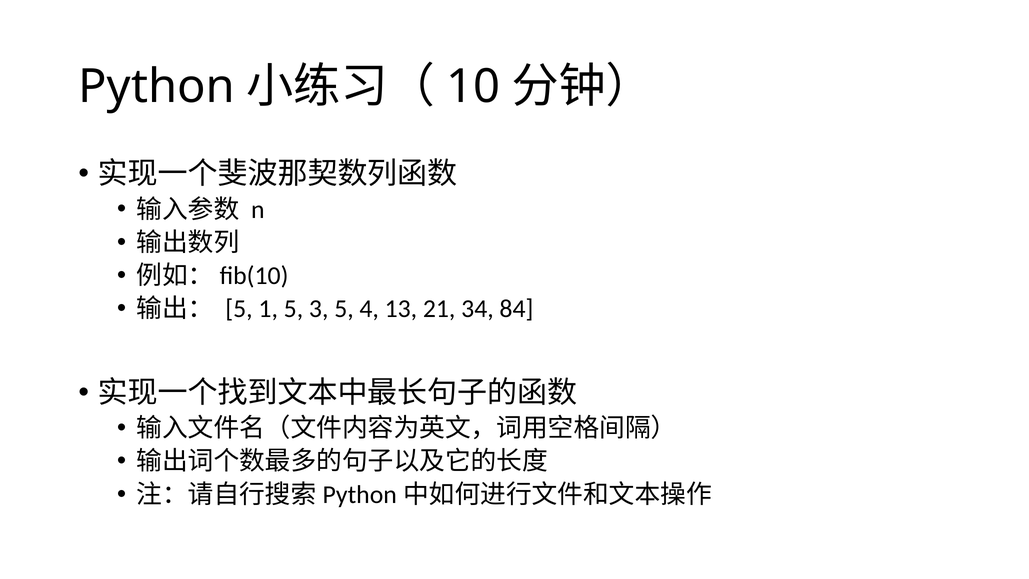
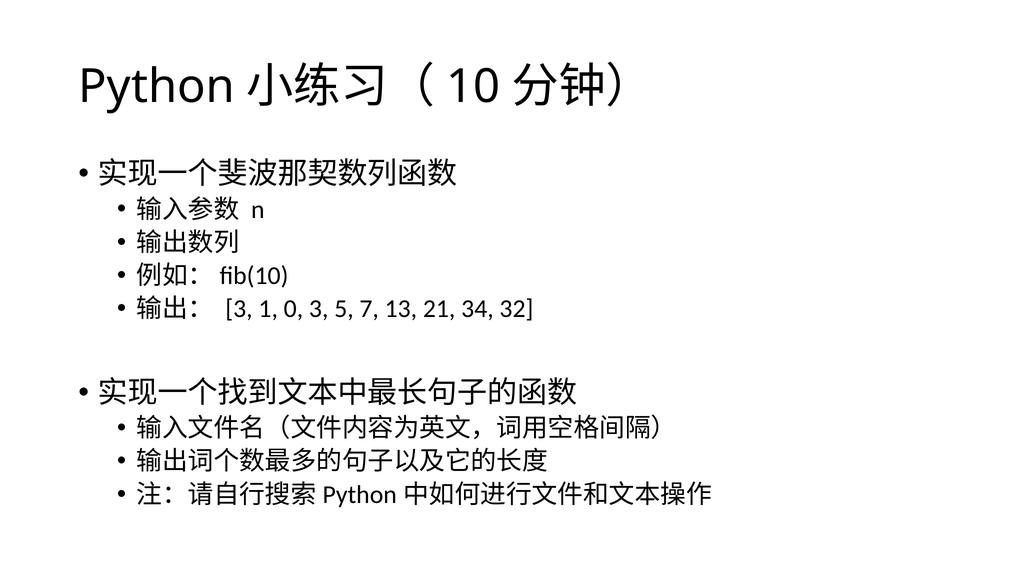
5 at (239, 309): 5 -> 3
1 5: 5 -> 0
4: 4 -> 7
84: 84 -> 32
